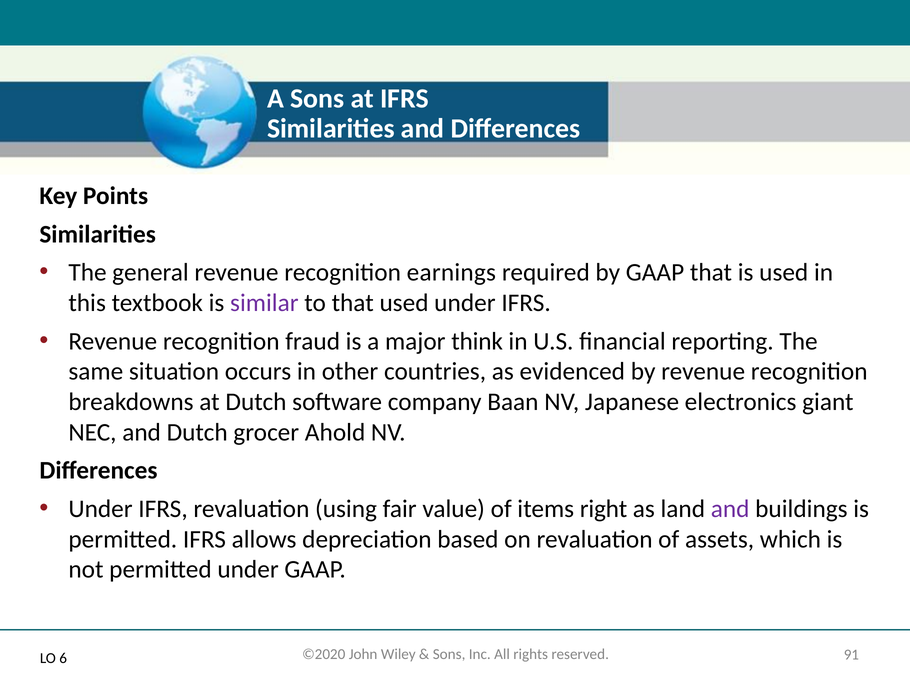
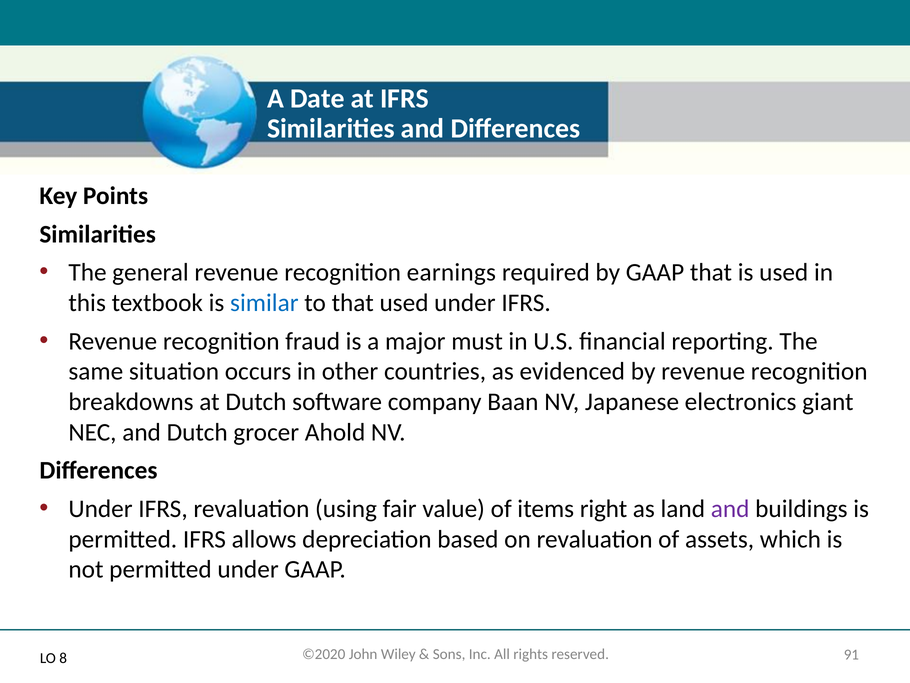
A Sons: Sons -> Date
similar colour: purple -> blue
think: think -> must
6: 6 -> 8
